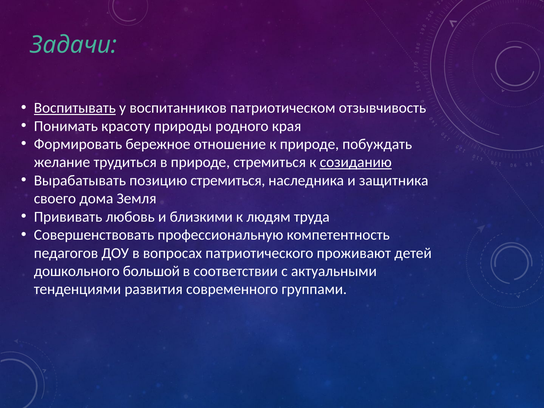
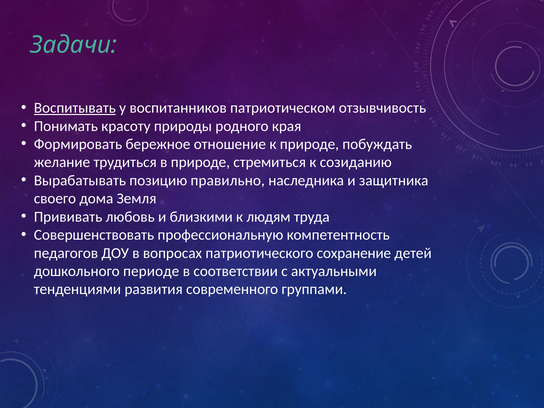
созиданию underline: present -> none
позицию стремиться: стремиться -> правильно
проживают: проживают -> сохранение
большой: большой -> периоде
